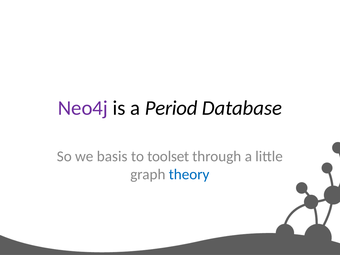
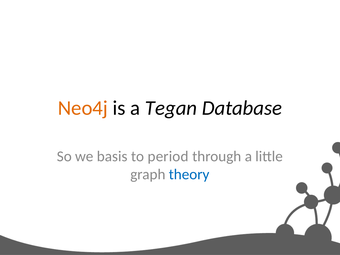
Neo4j colour: purple -> orange
Period: Period -> Tegan
toolset: toolset -> period
